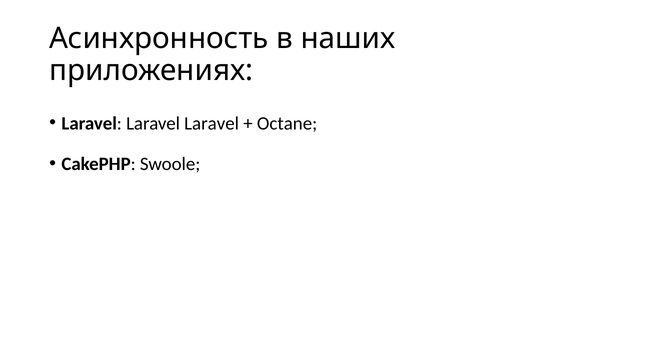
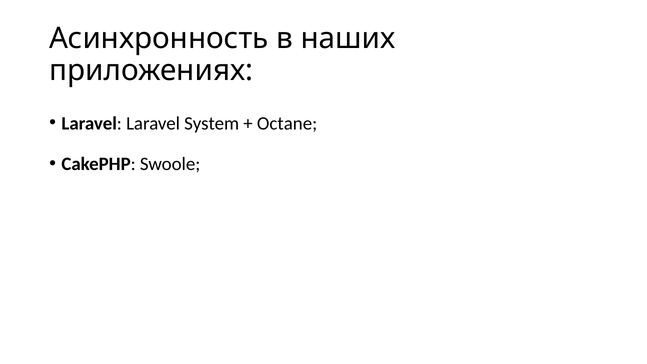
Laravel Laravel Laravel: Laravel -> System
